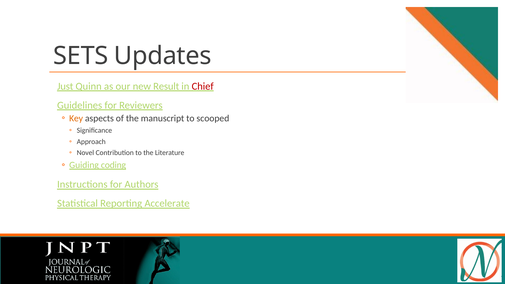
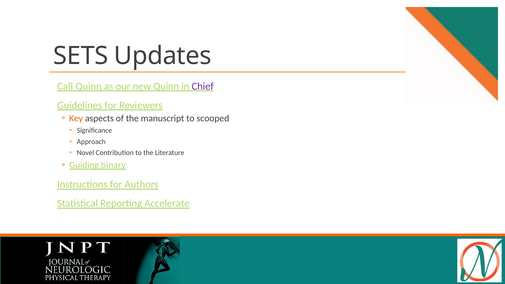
Just: Just -> Call
new Result: Result -> Quinn
Chief colour: red -> purple
coding: coding -> binary
